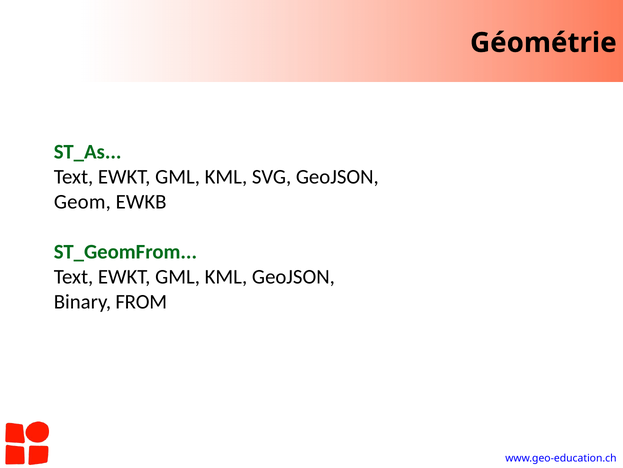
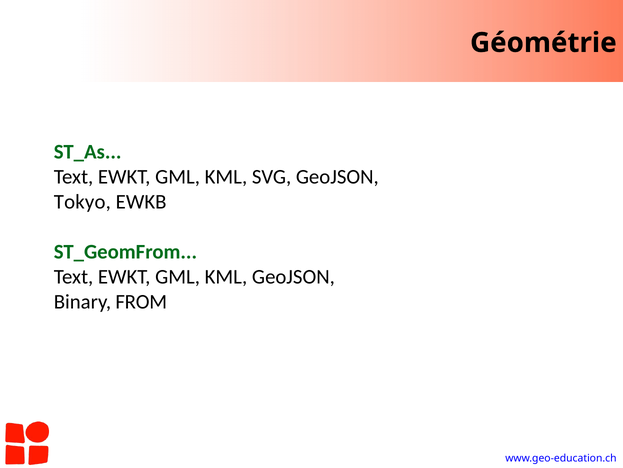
Geom: Geom -> Tokyo
